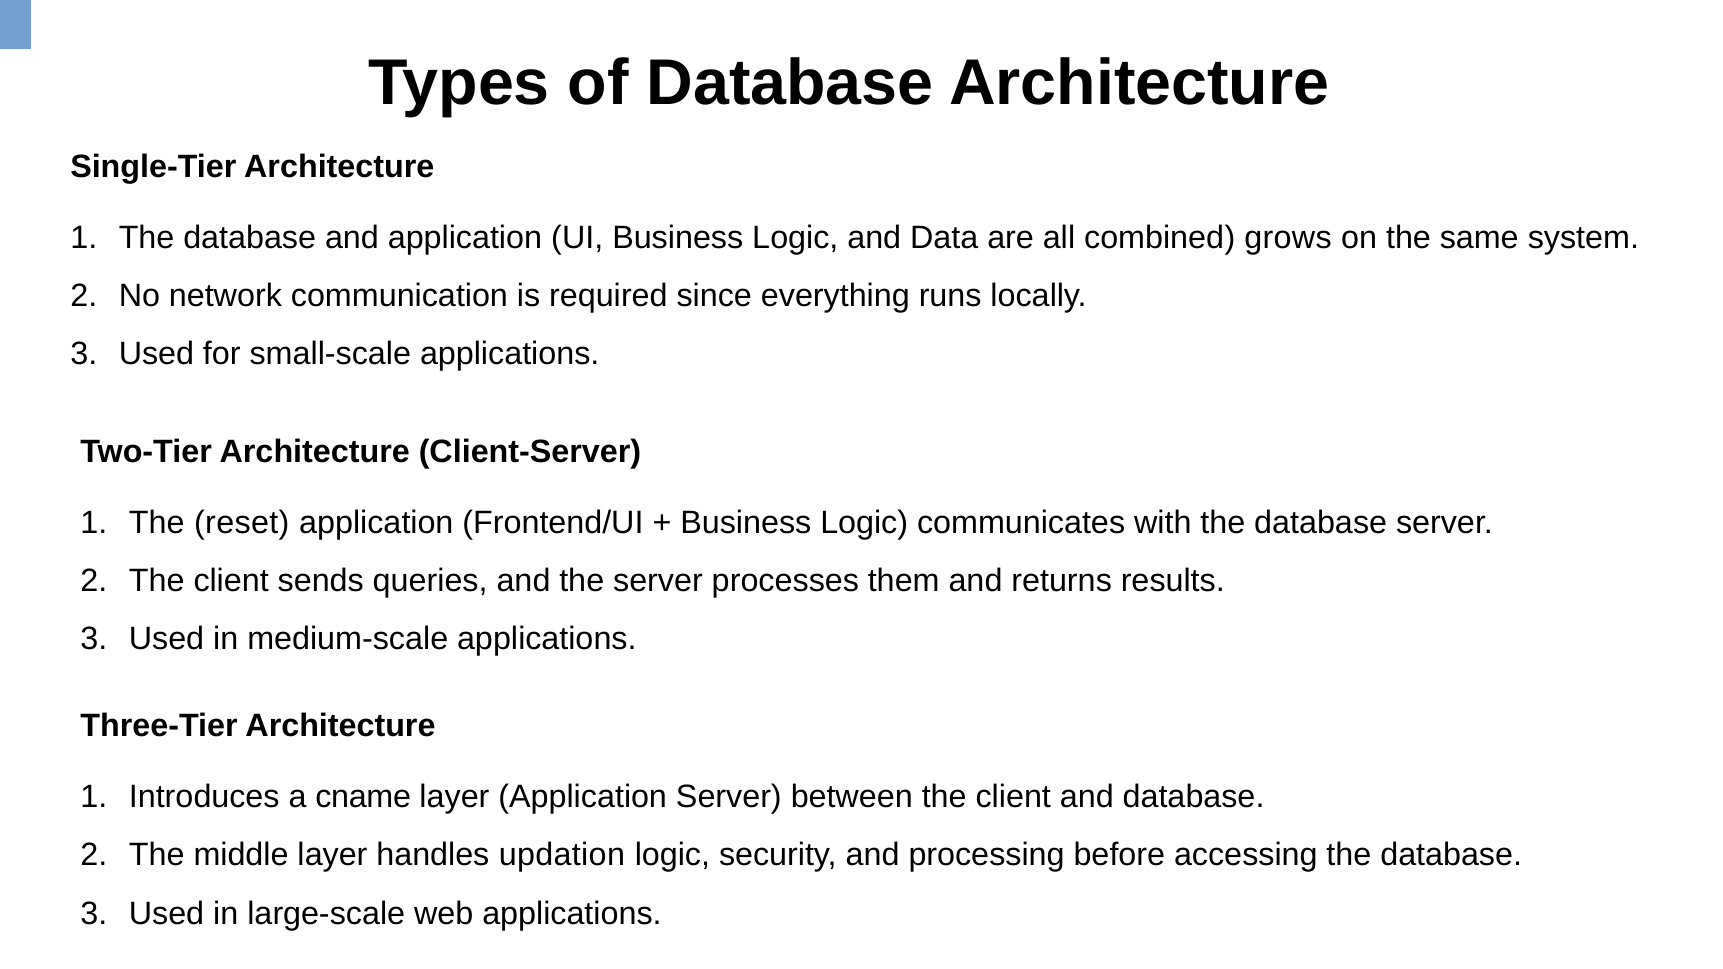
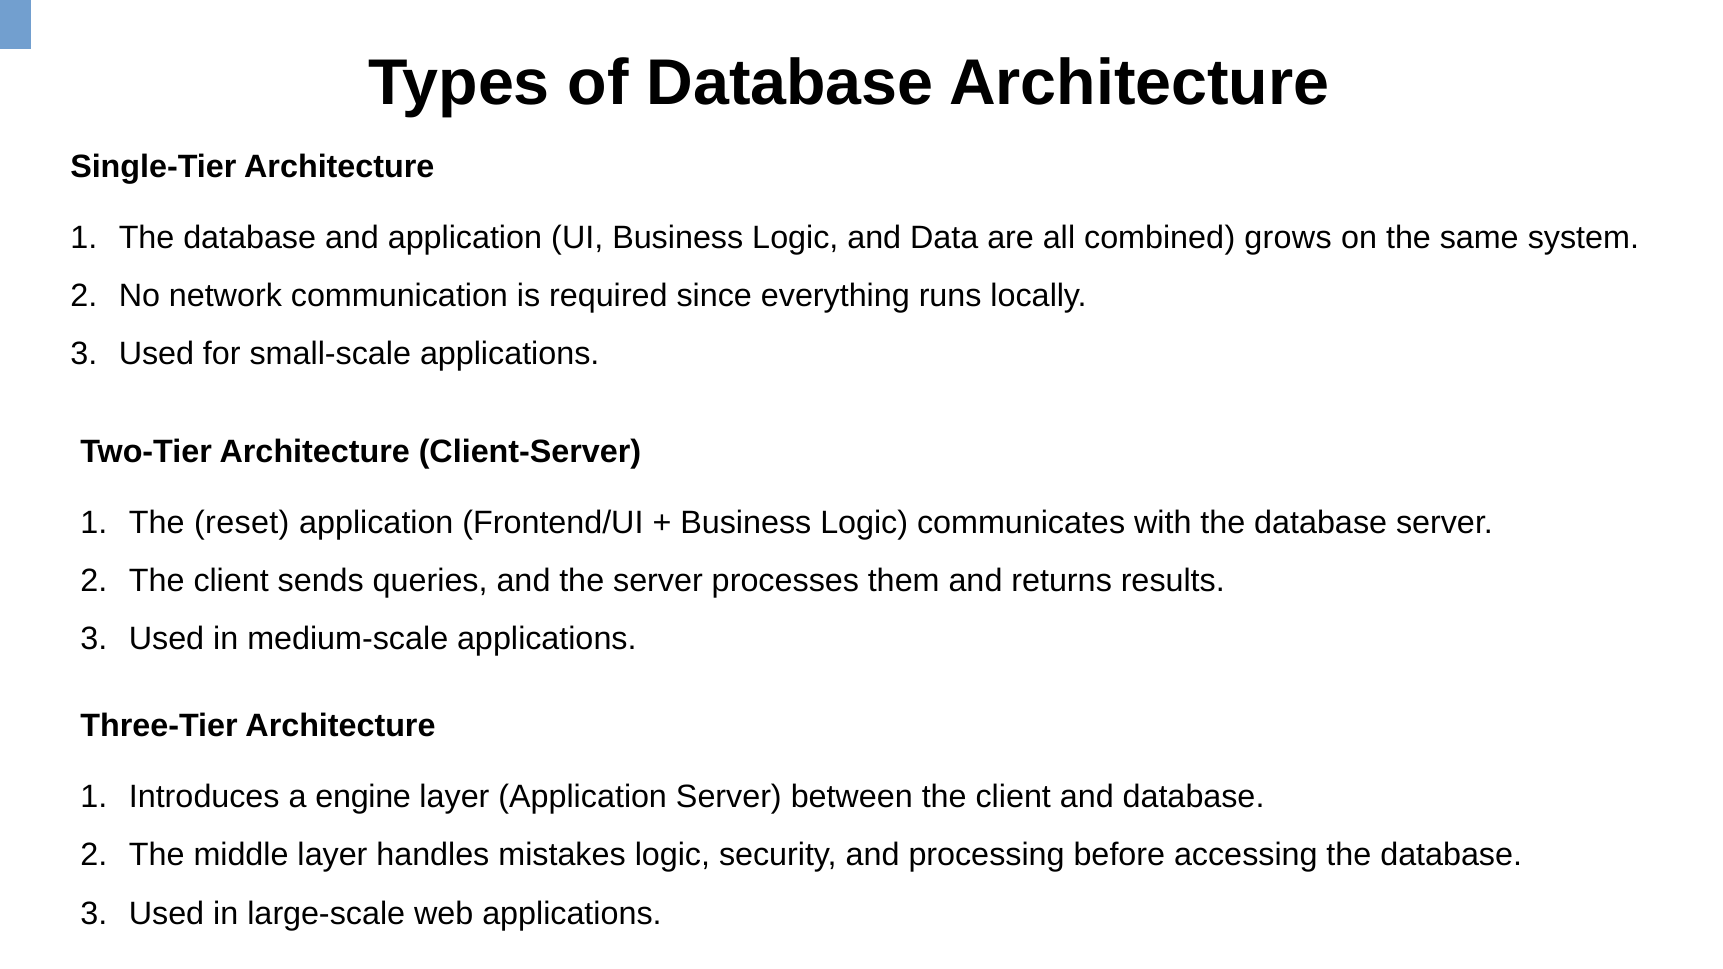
cname: cname -> engine
updation: updation -> mistakes
